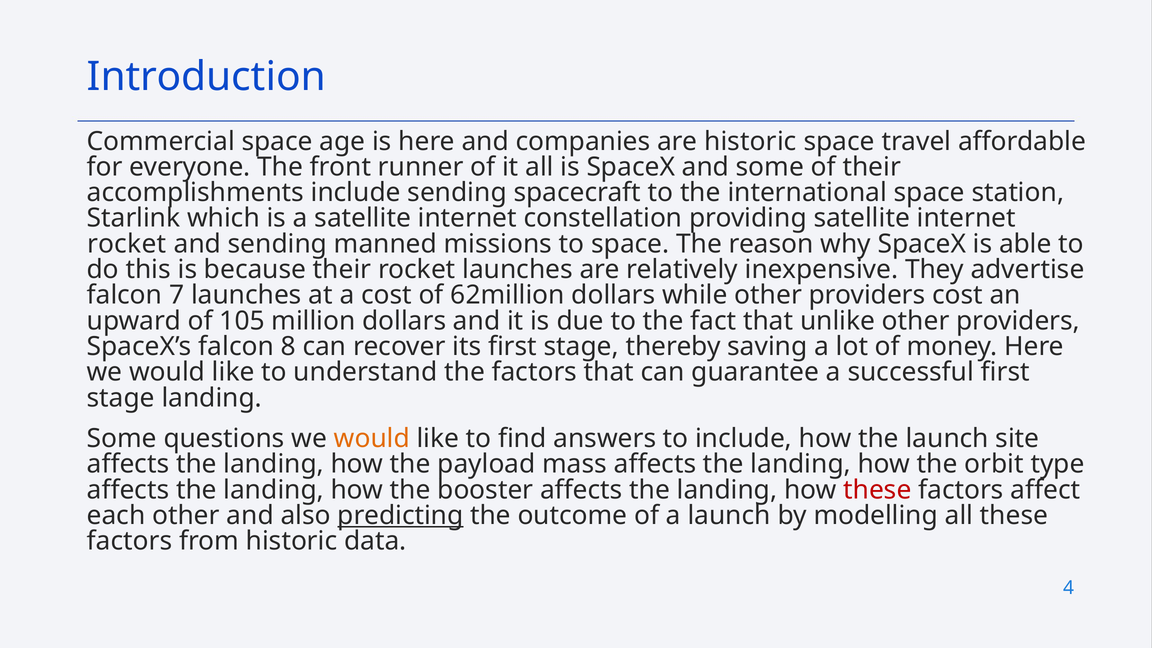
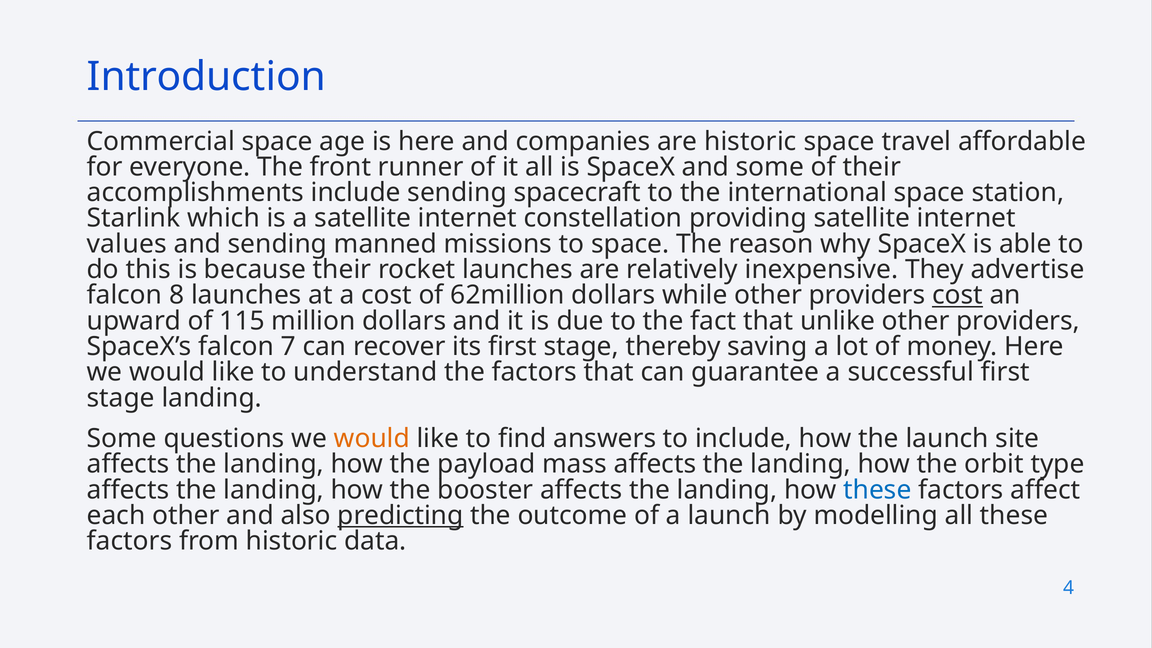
rocket at (127, 244): rocket -> values
7: 7 -> 8
cost at (958, 295) underline: none -> present
105: 105 -> 115
8: 8 -> 7
these at (877, 490) colour: red -> blue
